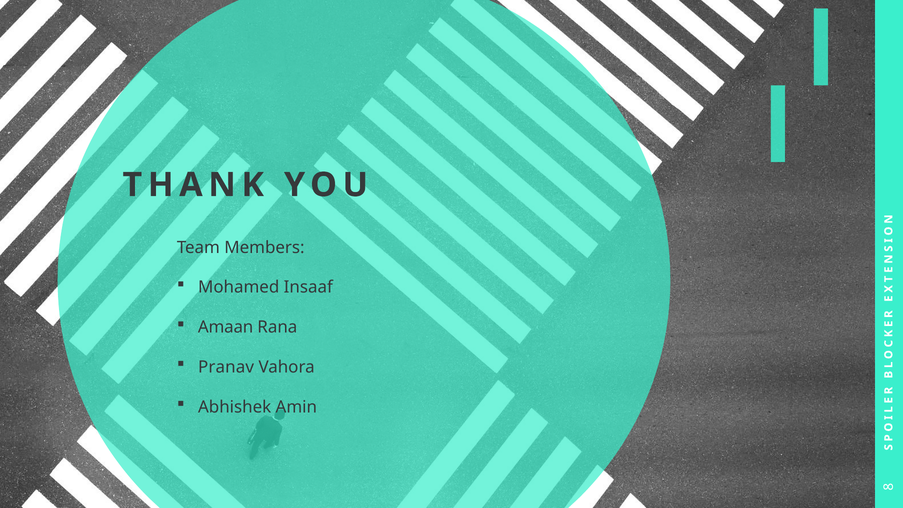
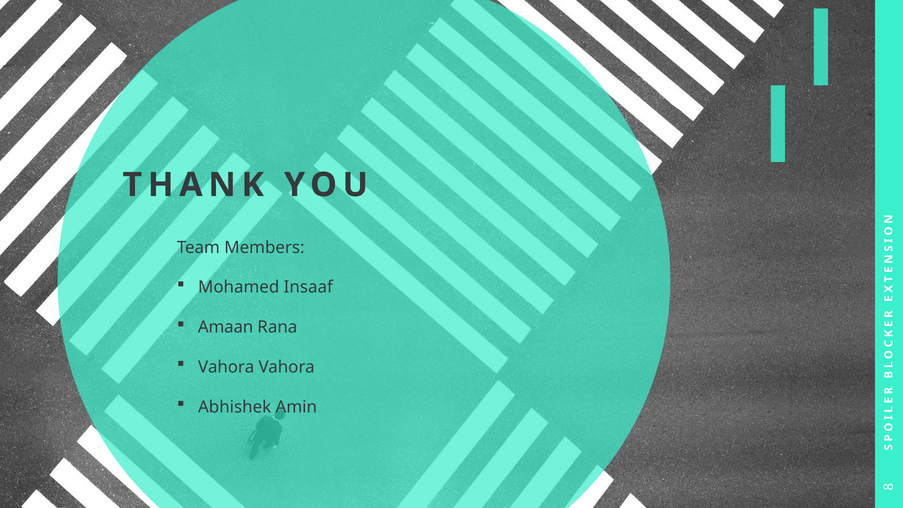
Pranav at (226, 367): Pranav -> Vahora
